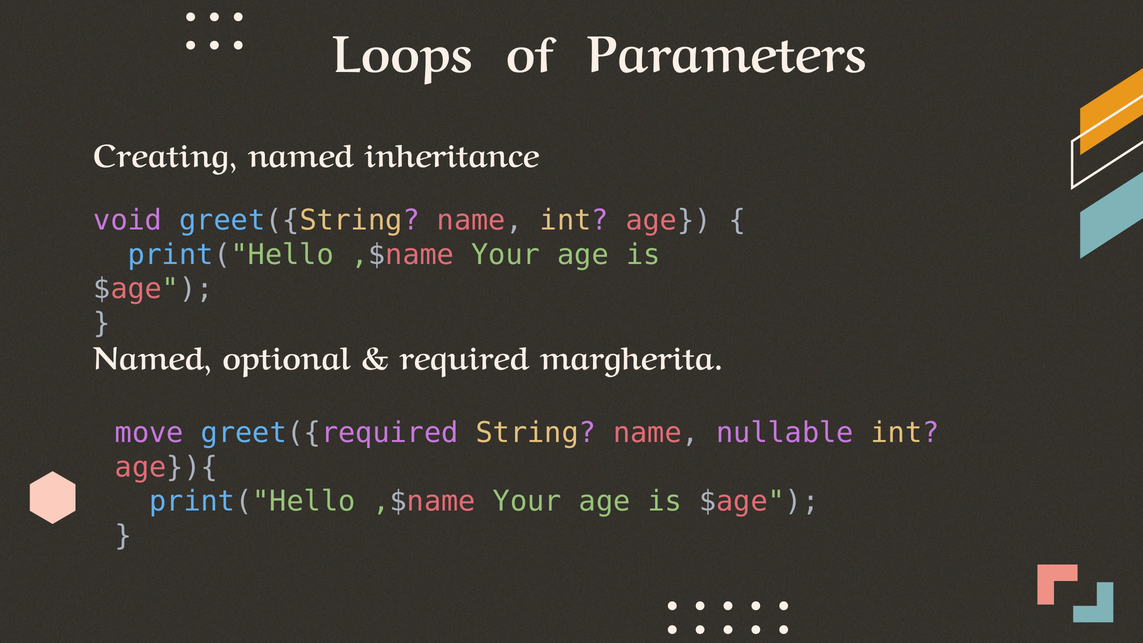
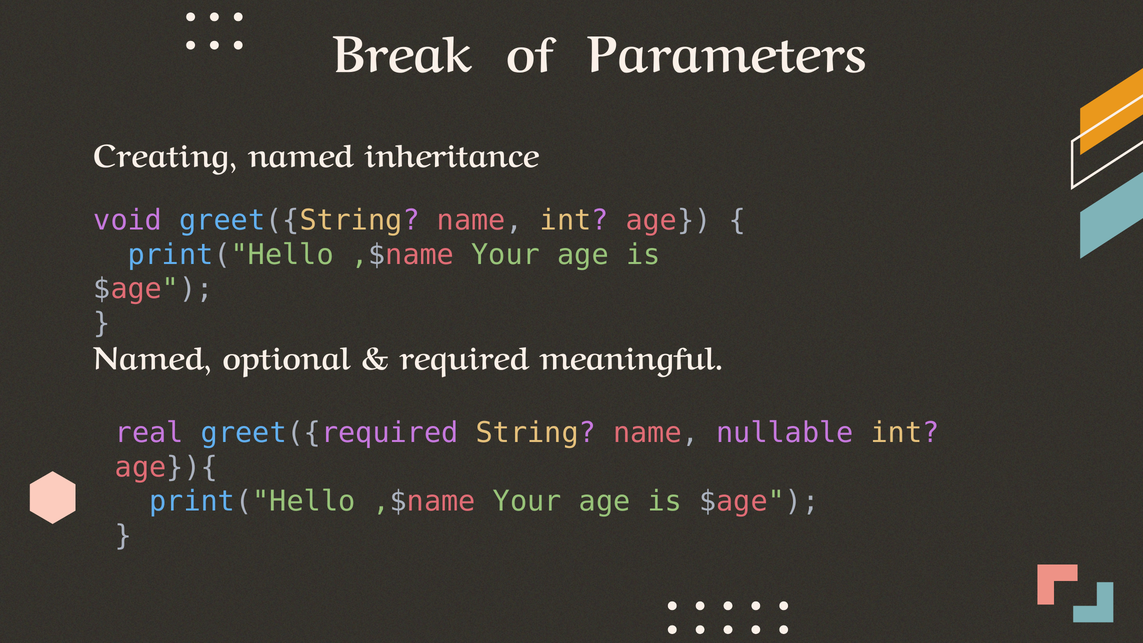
Loops: Loops -> Break
margherita: margherita -> meaningful
move: move -> real
